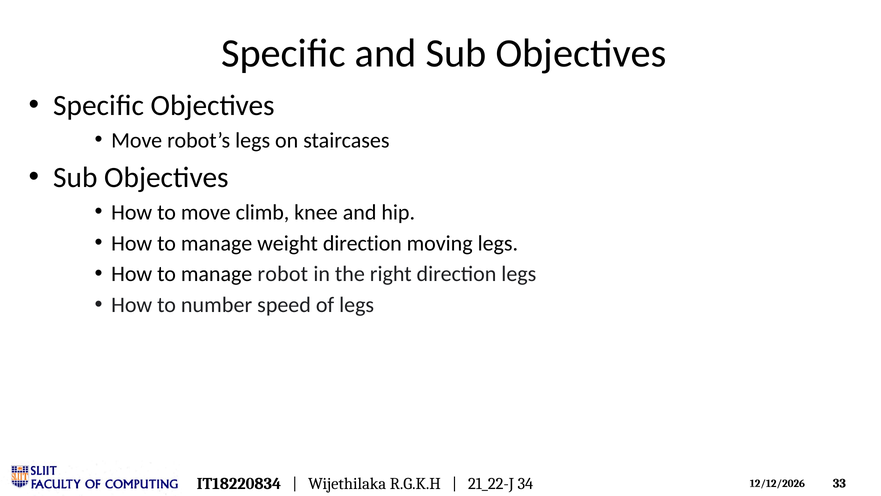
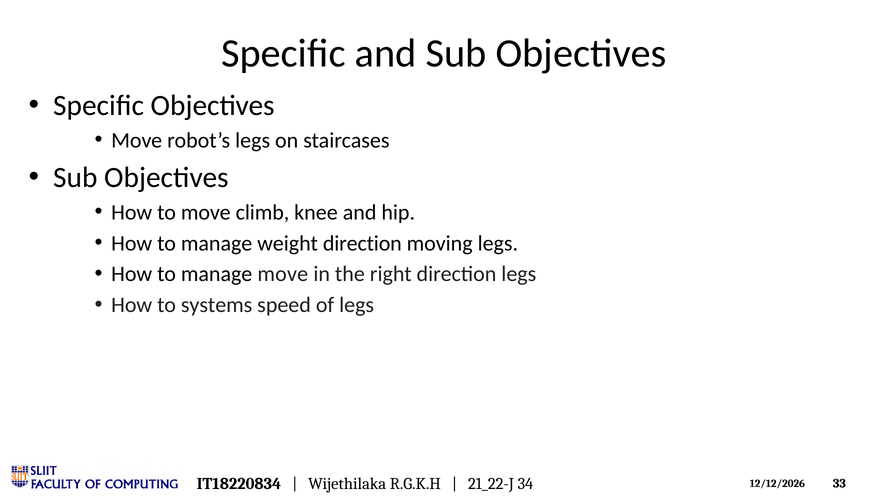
manage robot: robot -> move
number: number -> systems
